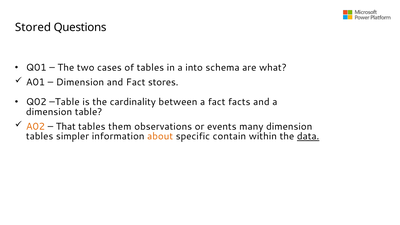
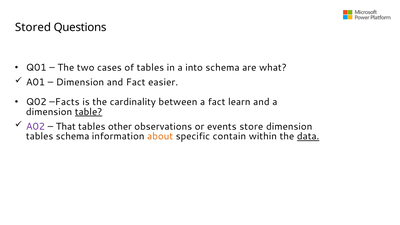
stores: stores -> easier
Q02 Table: Table -> Facts
facts: facts -> learn
table at (89, 112) underline: none -> present
A02 colour: orange -> purple
them: them -> other
many: many -> store
tables simpler: simpler -> schema
